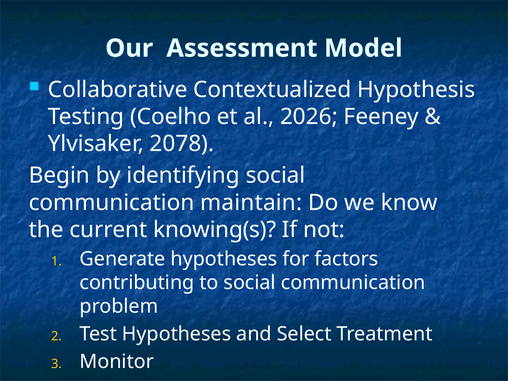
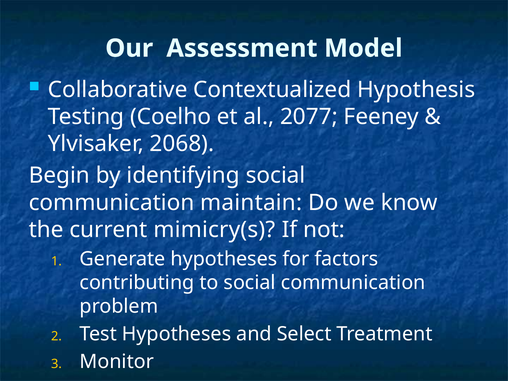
2026: 2026 -> 2077
2078: 2078 -> 2068
knowing(s: knowing(s -> mimicry(s
